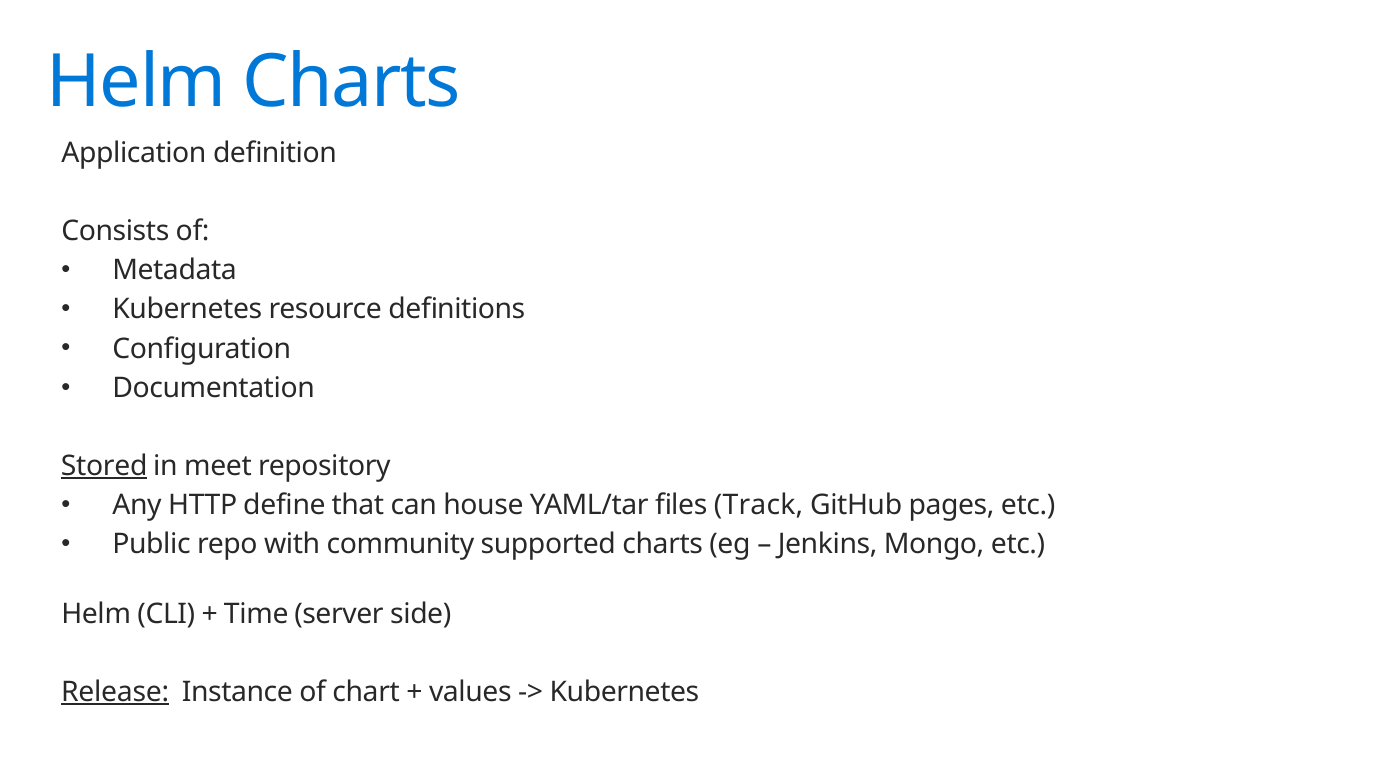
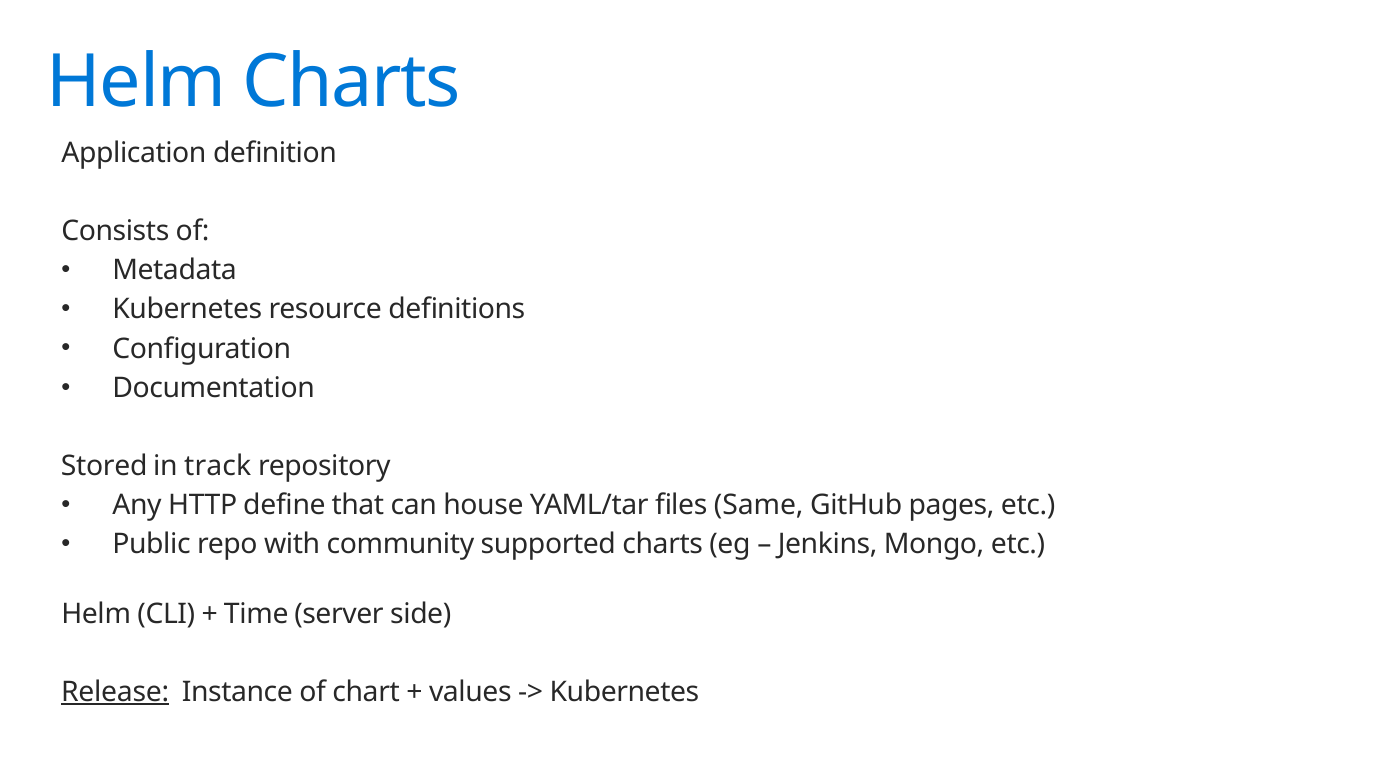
Stored underline: present -> none
meet: meet -> track
Track: Track -> Same
